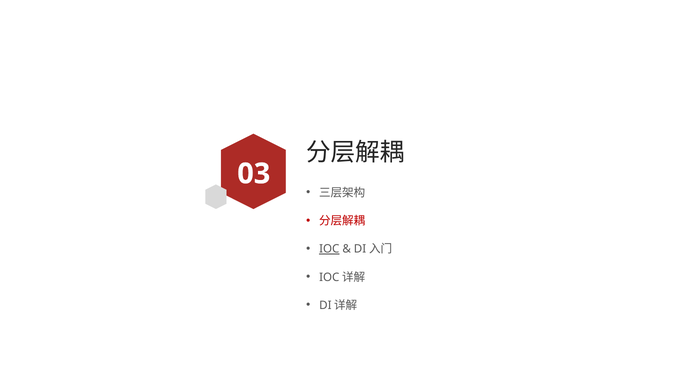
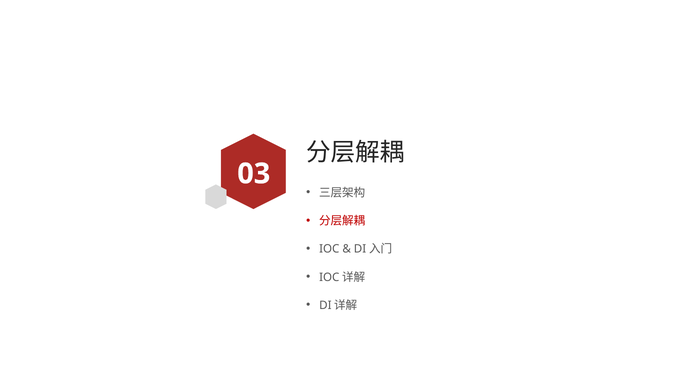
IOC underline: present -> none
